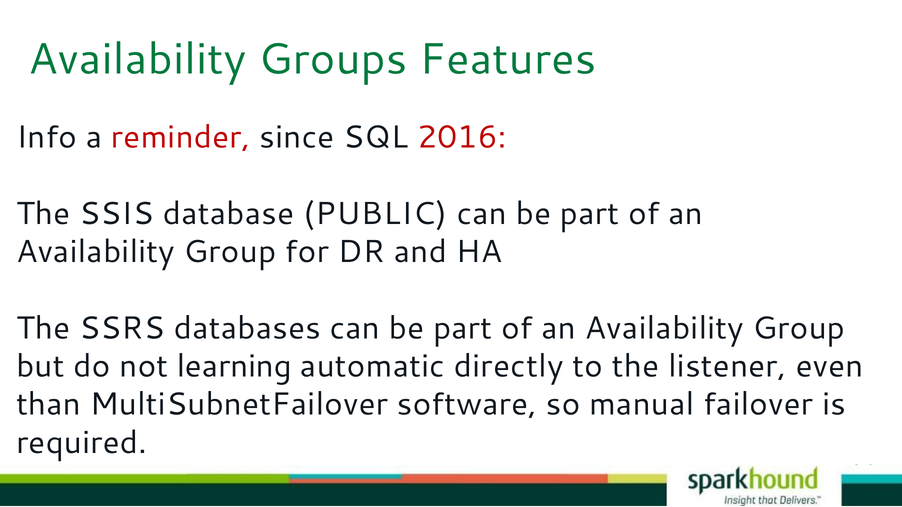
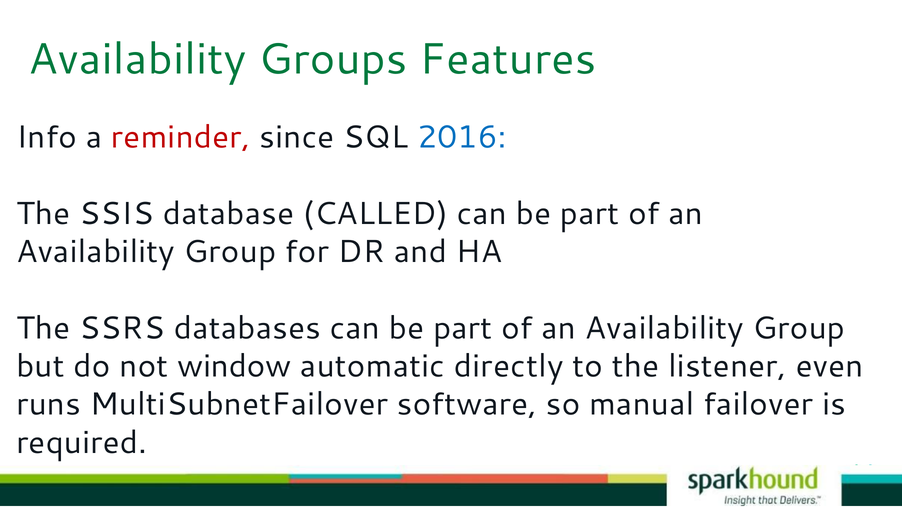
2016 colour: red -> blue
PUBLIC: PUBLIC -> CALLED
learning: learning -> window
than: than -> runs
